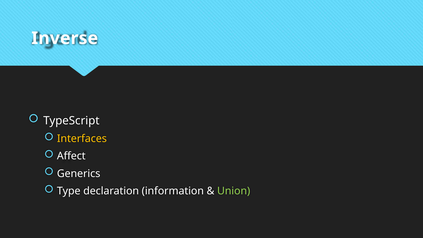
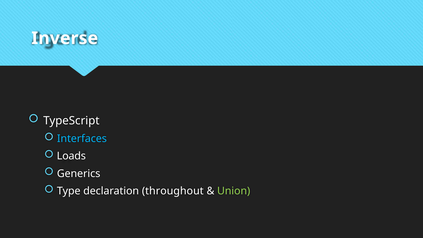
Interfaces colour: yellow -> light blue
Affect: Affect -> Loads
information: information -> throughout
